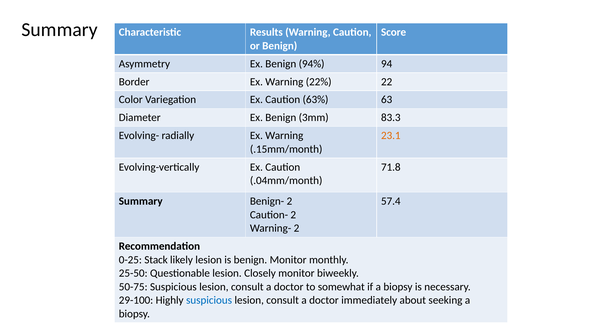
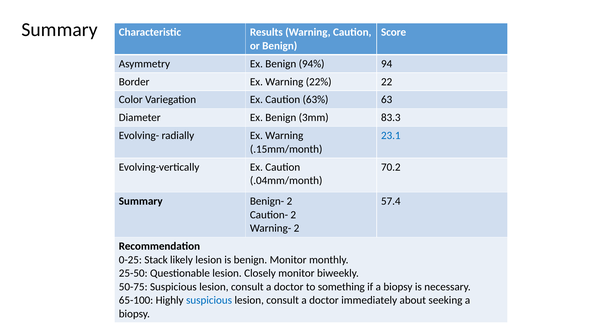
23.1 colour: orange -> blue
71.8: 71.8 -> 70.2
somewhat: somewhat -> something
29-100: 29-100 -> 65-100
